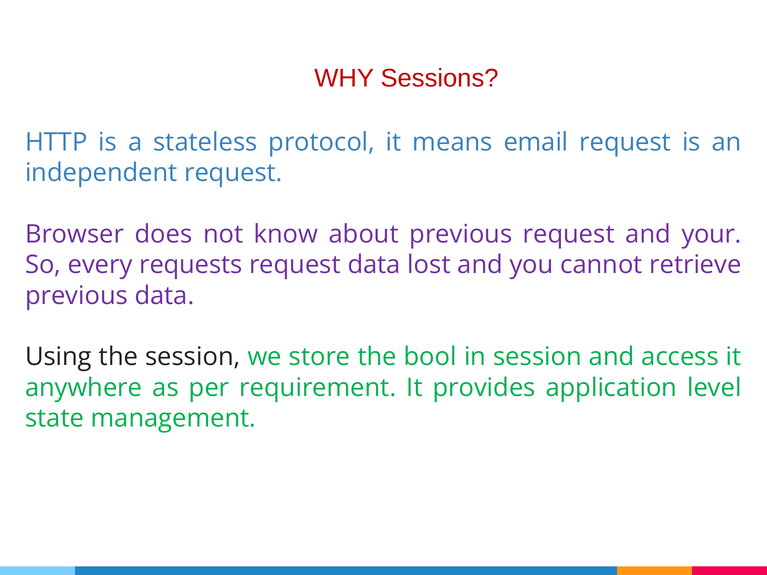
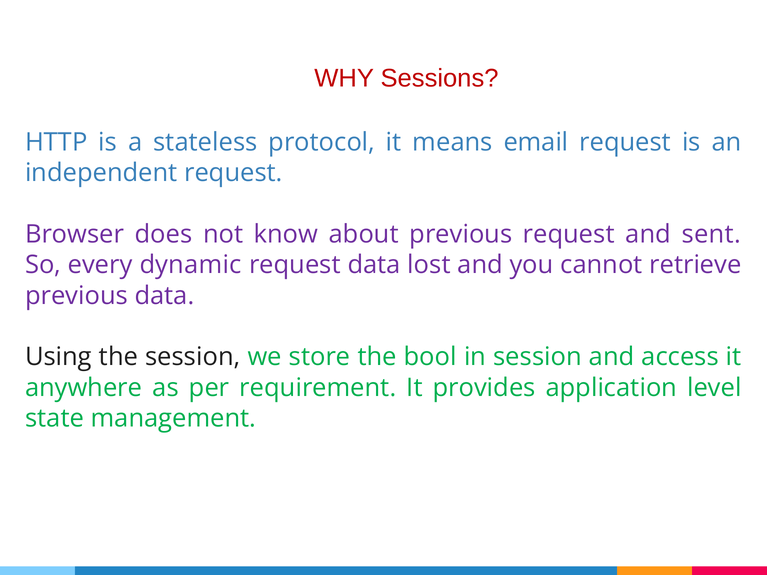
your: your -> sent
requests: requests -> dynamic
